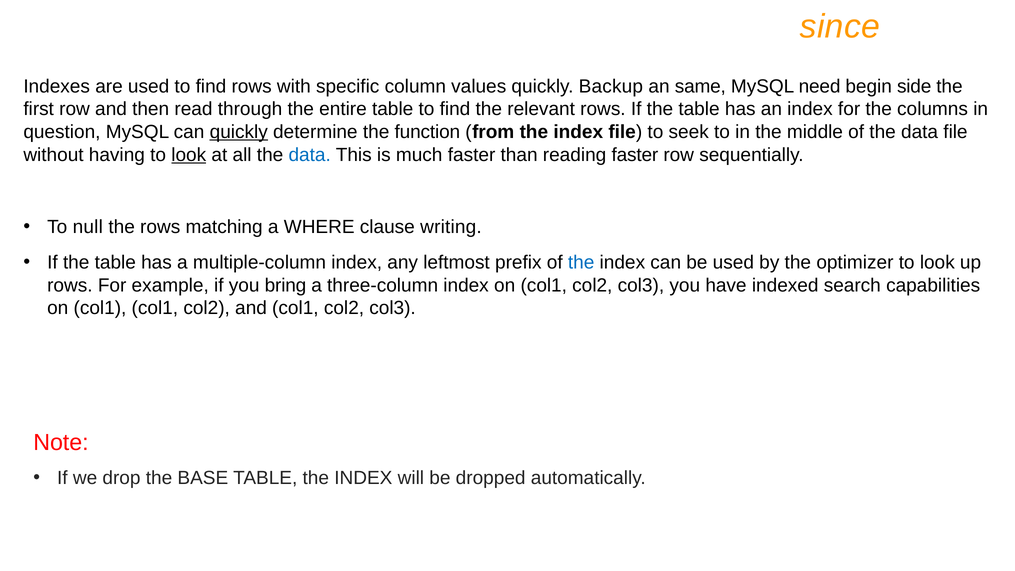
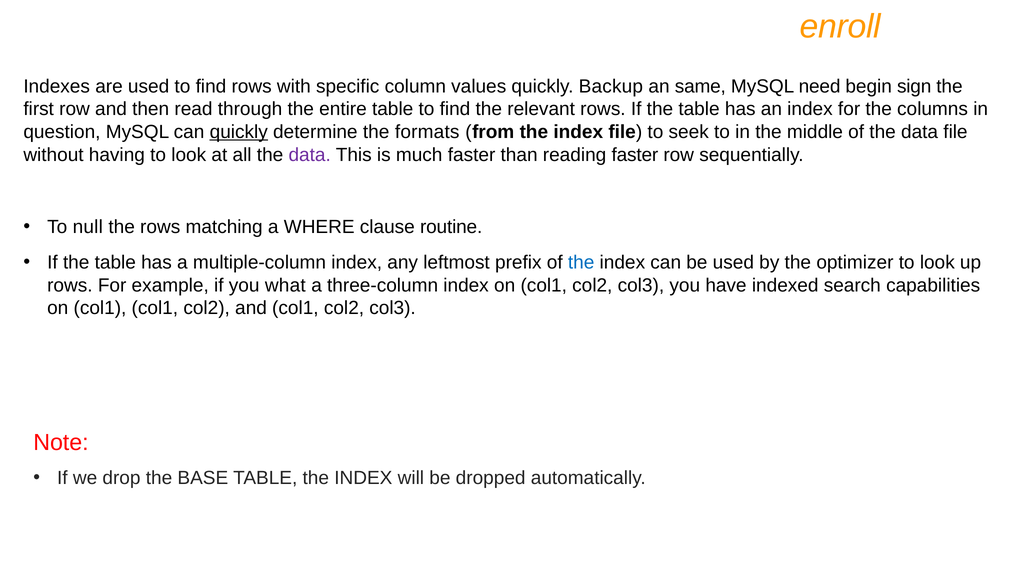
since: since -> enroll
side: side -> sign
function: function -> formats
look at (189, 155) underline: present -> none
data at (310, 155) colour: blue -> purple
writing: writing -> routine
bring: bring -> what
